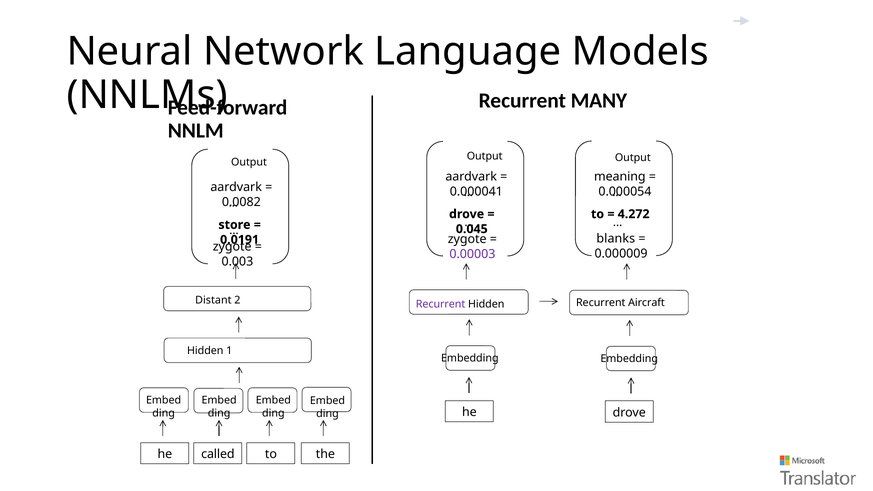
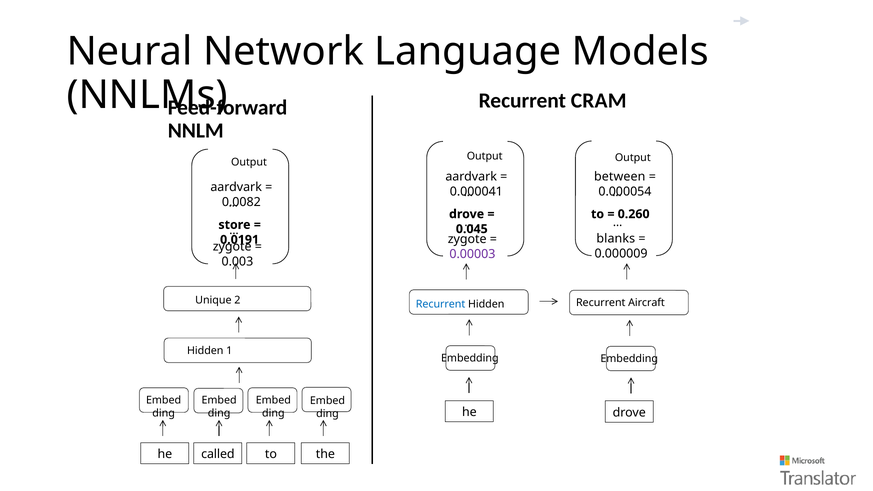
MANY: MANY -> CRAM
meaning: meaning -> between
4.272: 4.272 -> 0.260
Distant: Distant -> Unique
Recurrent at (441, 304) colour: purple -> blue
